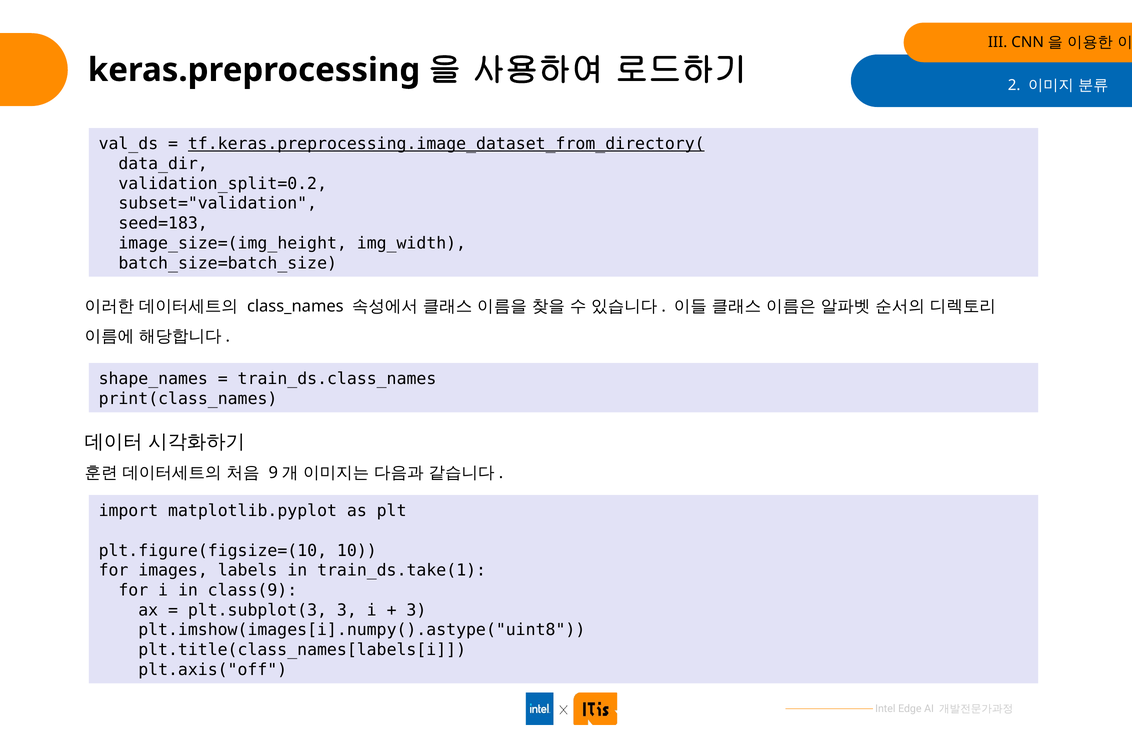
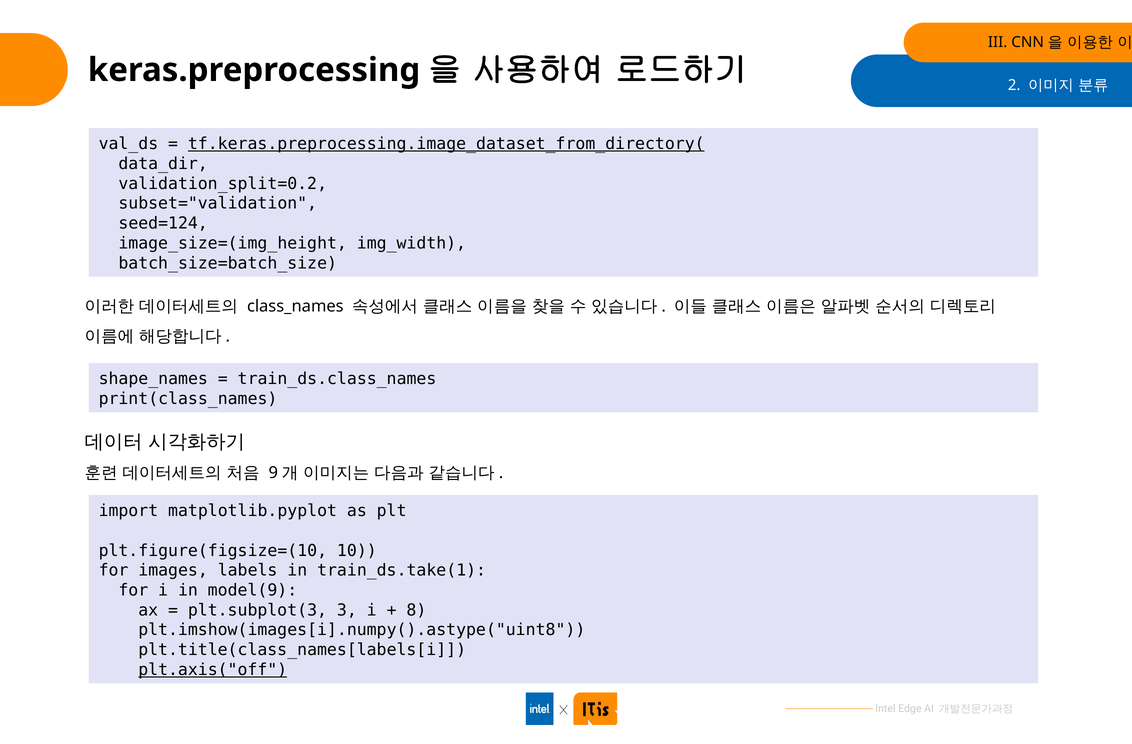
seed=183: seed=183 -> seed=124
class(9: class(9 -> model(9
3 at (416, 610): 3 -> 8
plt.axis("off underline: none -> present
